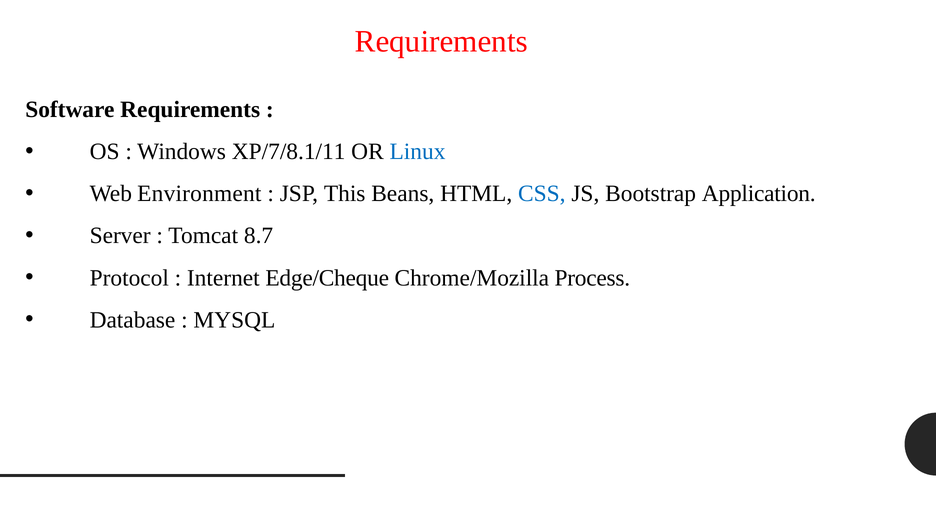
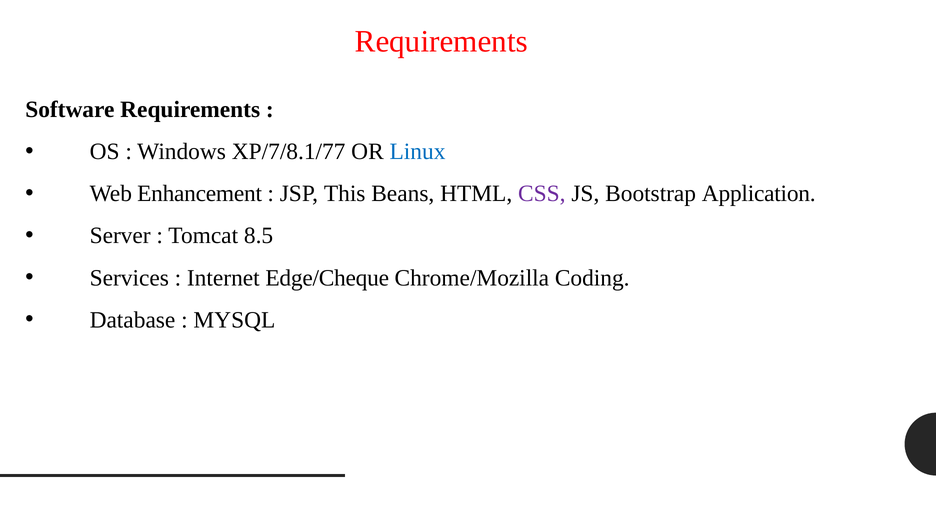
XP/7/8.1/11: XP/7/8.1/11 -> XP/7/8.1/77
Environment: Environment -> Enhancement
CSS colour: blue -> purple
8.7: 8.7 -> 8.5
Protocol: Protocol -> Services
Process: Process -> Coding
